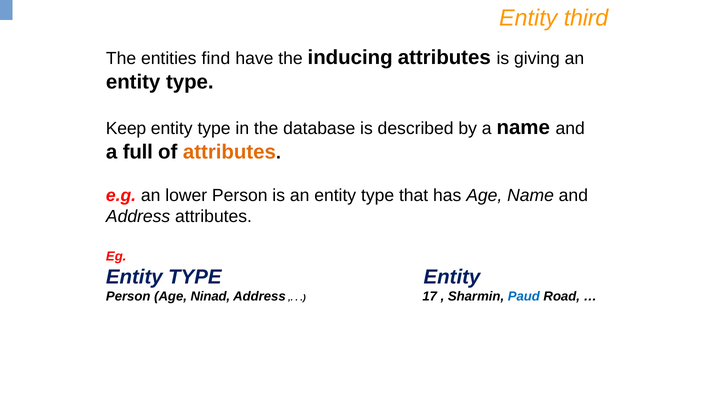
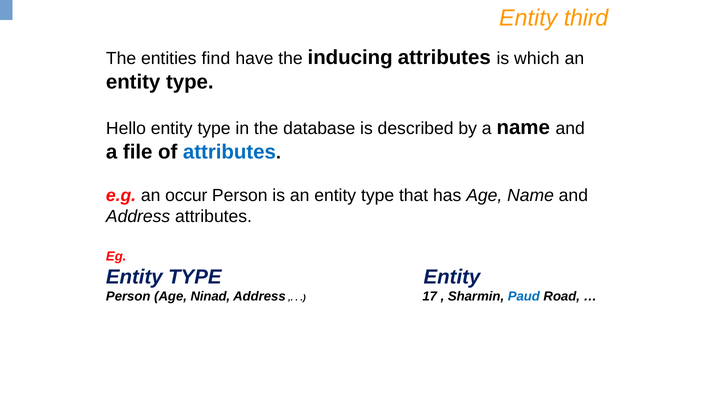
giving: giving -> which
Keep: Keep -> Hello
full: full -> file
attributes at (229, 152) colour: orange -> blue
lower: lower -> occur
